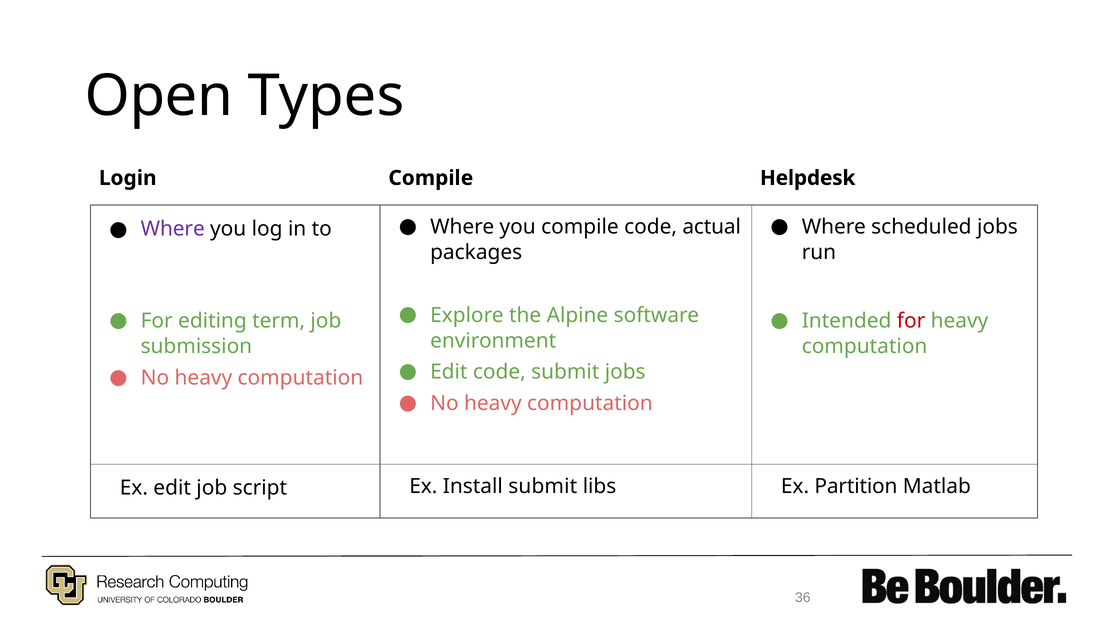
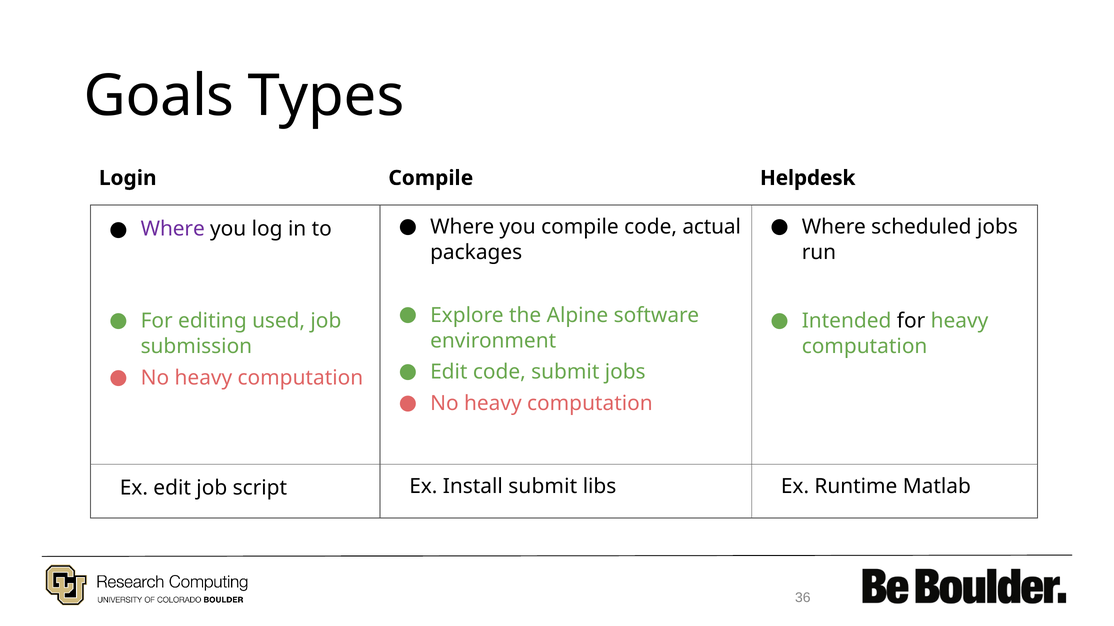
Open: Open -> Goals
term: term -> used
for at (911, 321) colour: red -> black
Partition: Partition -> Runtime
